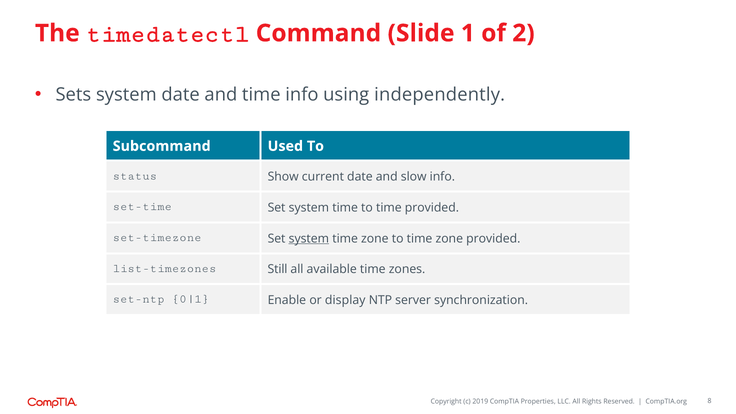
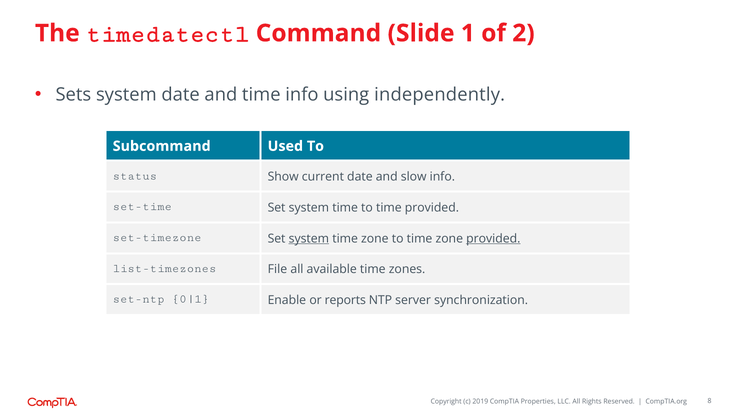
provided at (493, 239) underline: none -> present
Still: Still -> File
display: display -> reports
